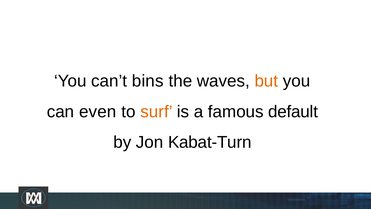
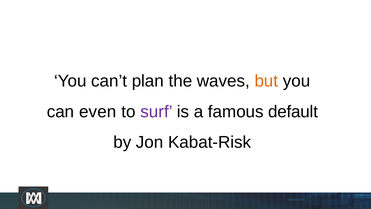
bins: bins -> plan
surf colour: orange -> purple
Kabat-Turn: Kabat-Turn -> Kabat-Risk
